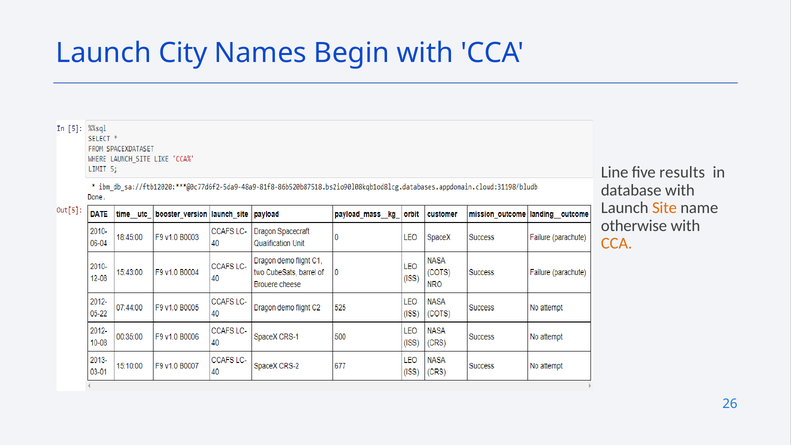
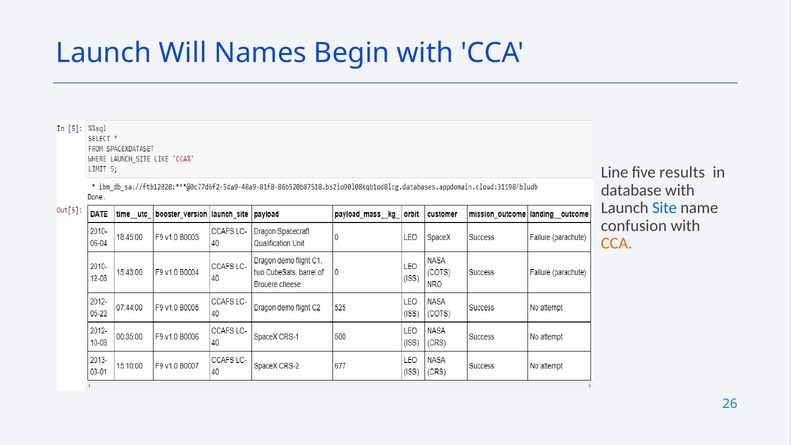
City: City -> Will
Site colour: orange -> blue
otherwise: otherwise -> confusion
